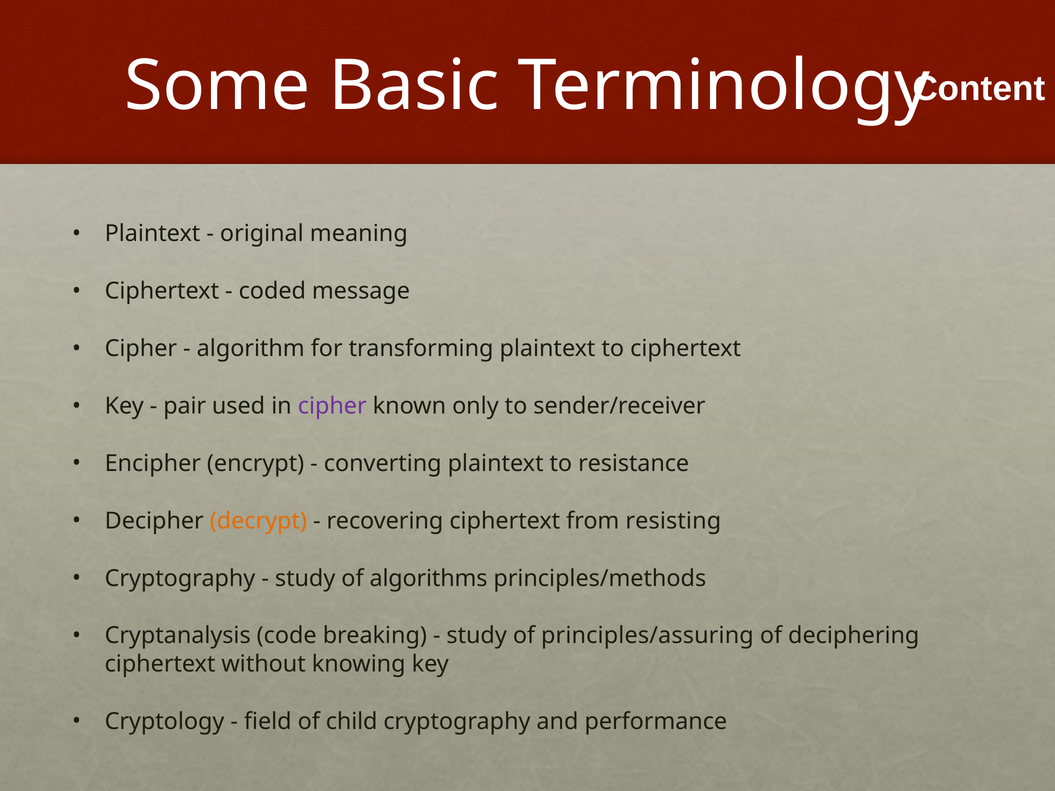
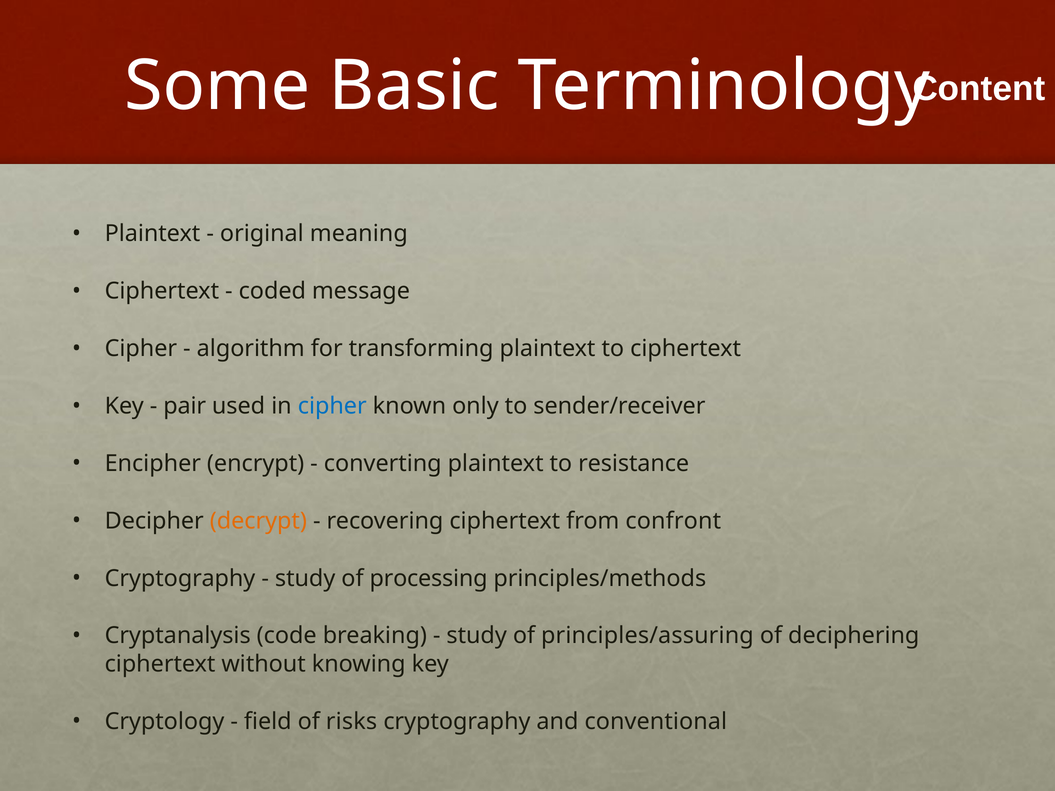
cipher at (332, 406) colour: purple -> blue
resisting: resisting -> confront
algorithms: algorithms -> processing
child: child -> risks
performance: performance -> conventional
